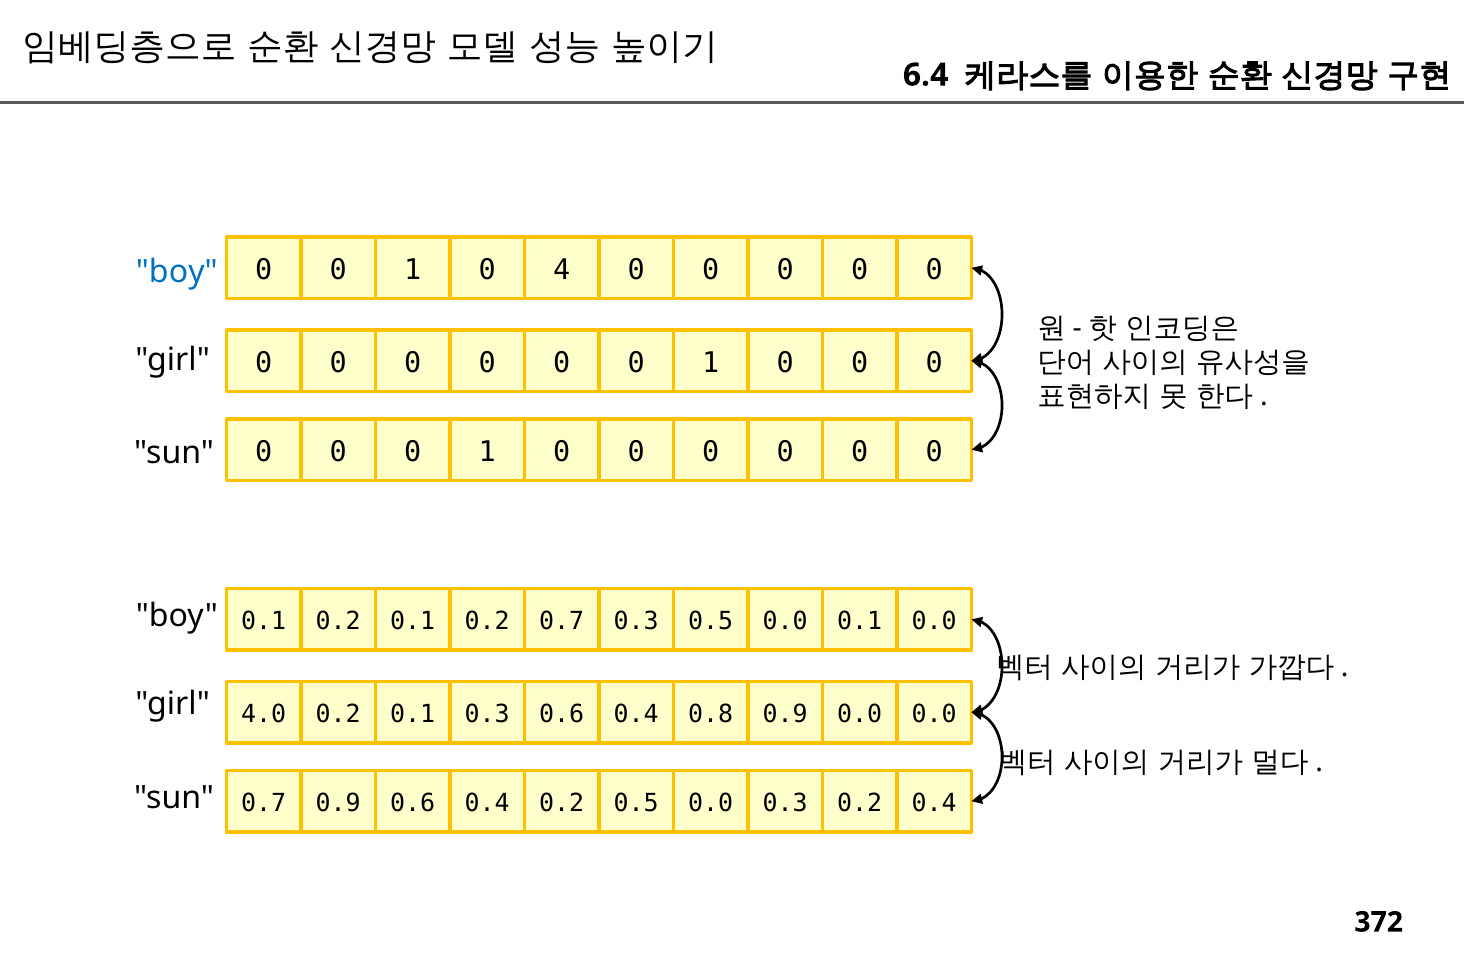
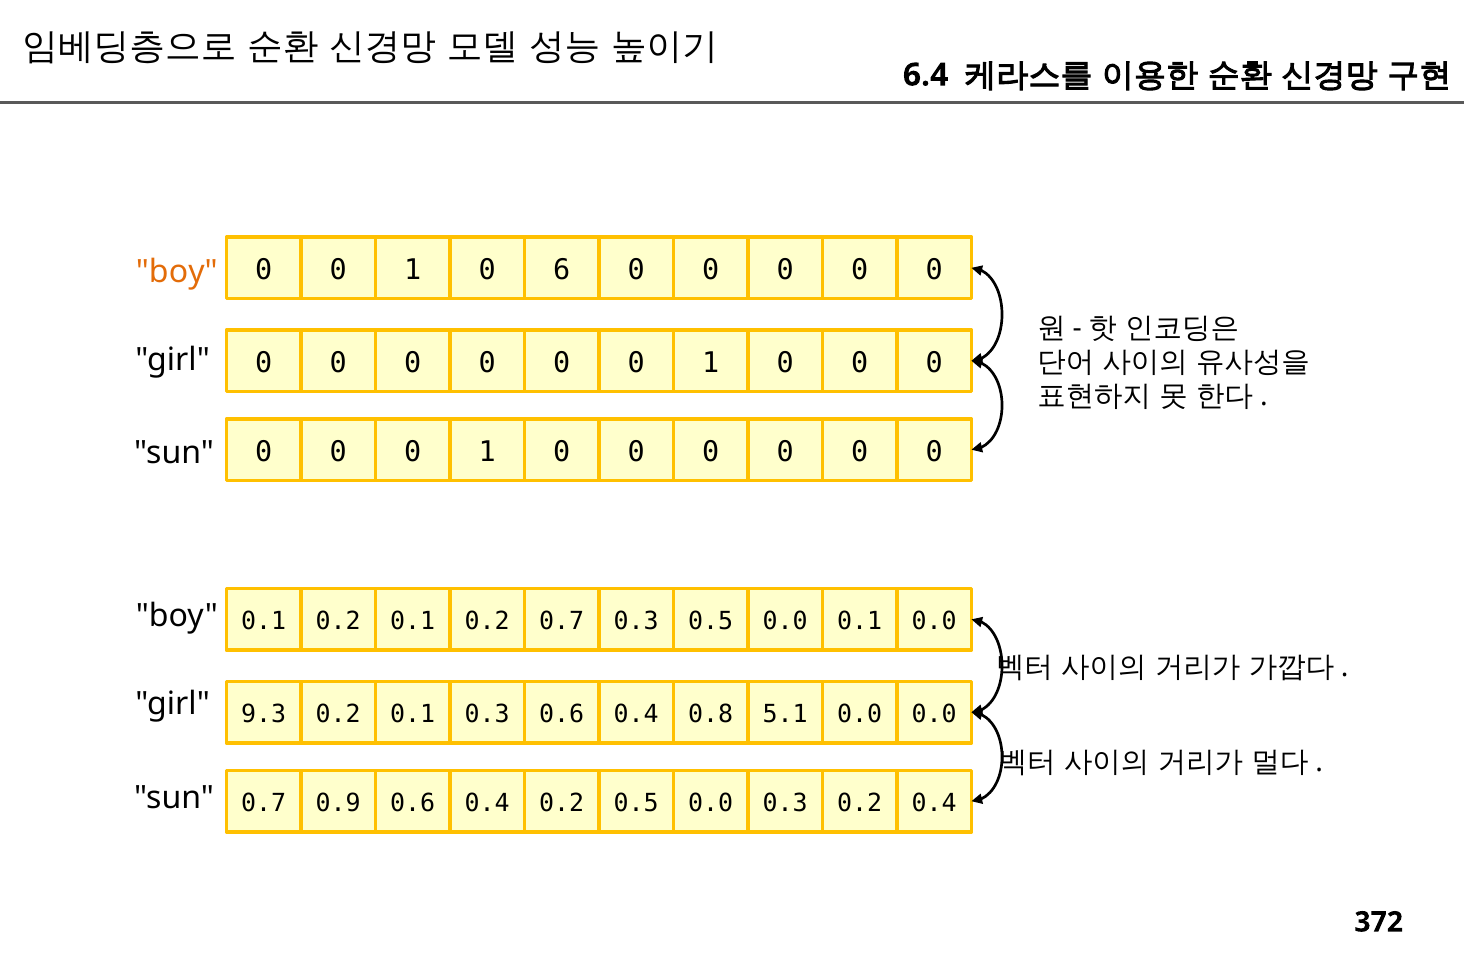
4: 4 -> 6
boy at (177, 272) colour: blue -> orange
4.0: 4.0 -> 9.3
0.8 0.9: 0.9 -> 5.1
